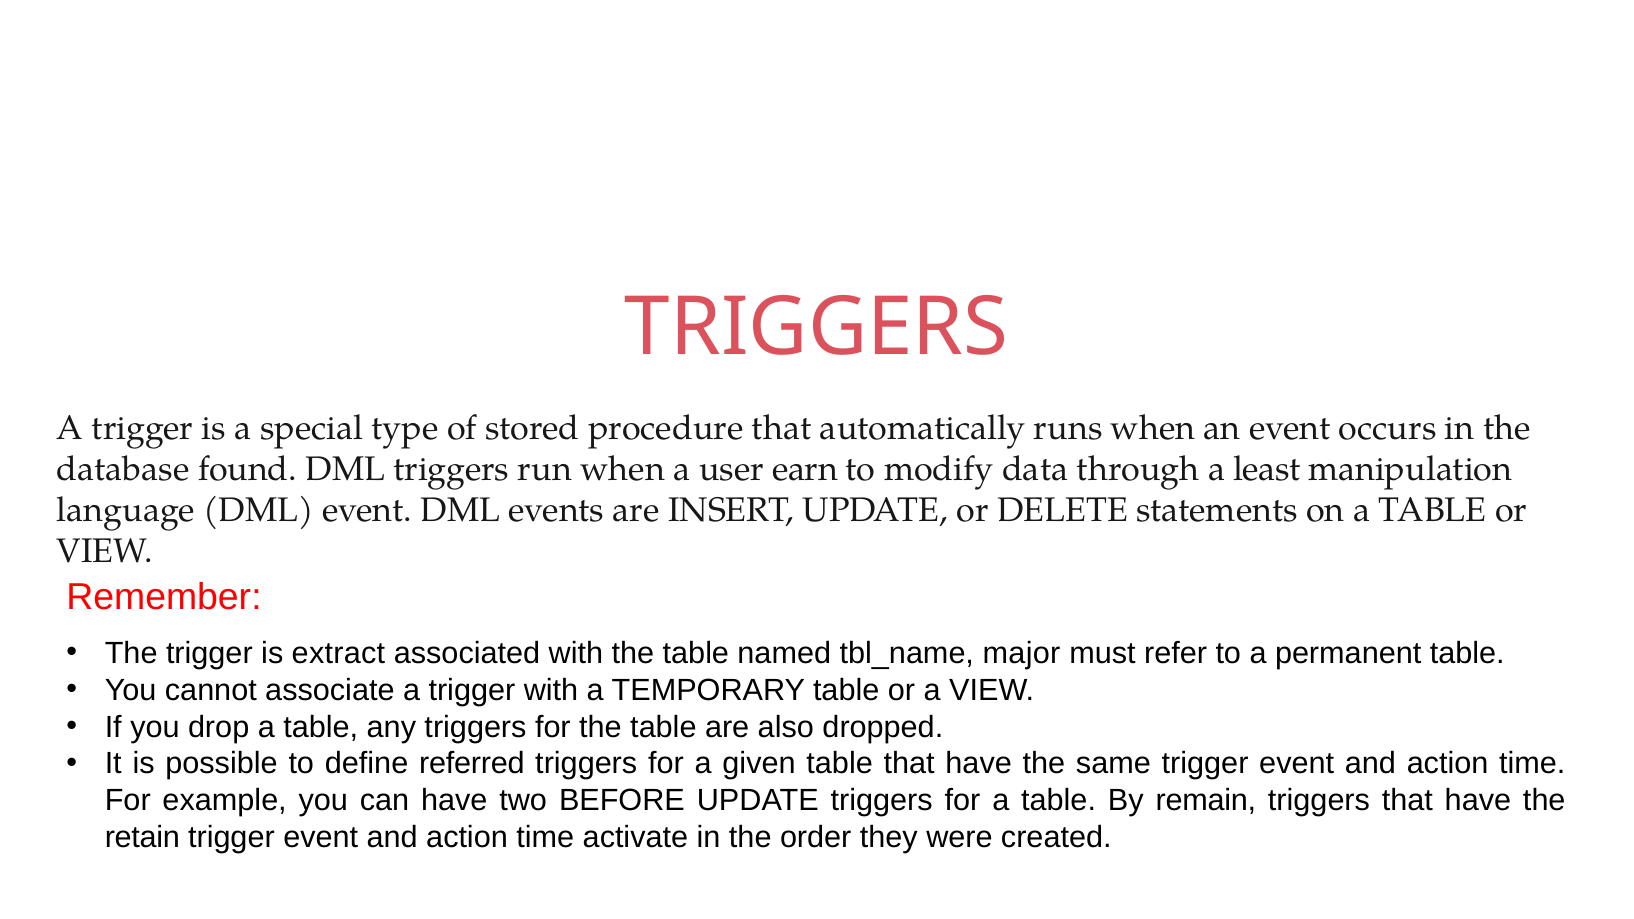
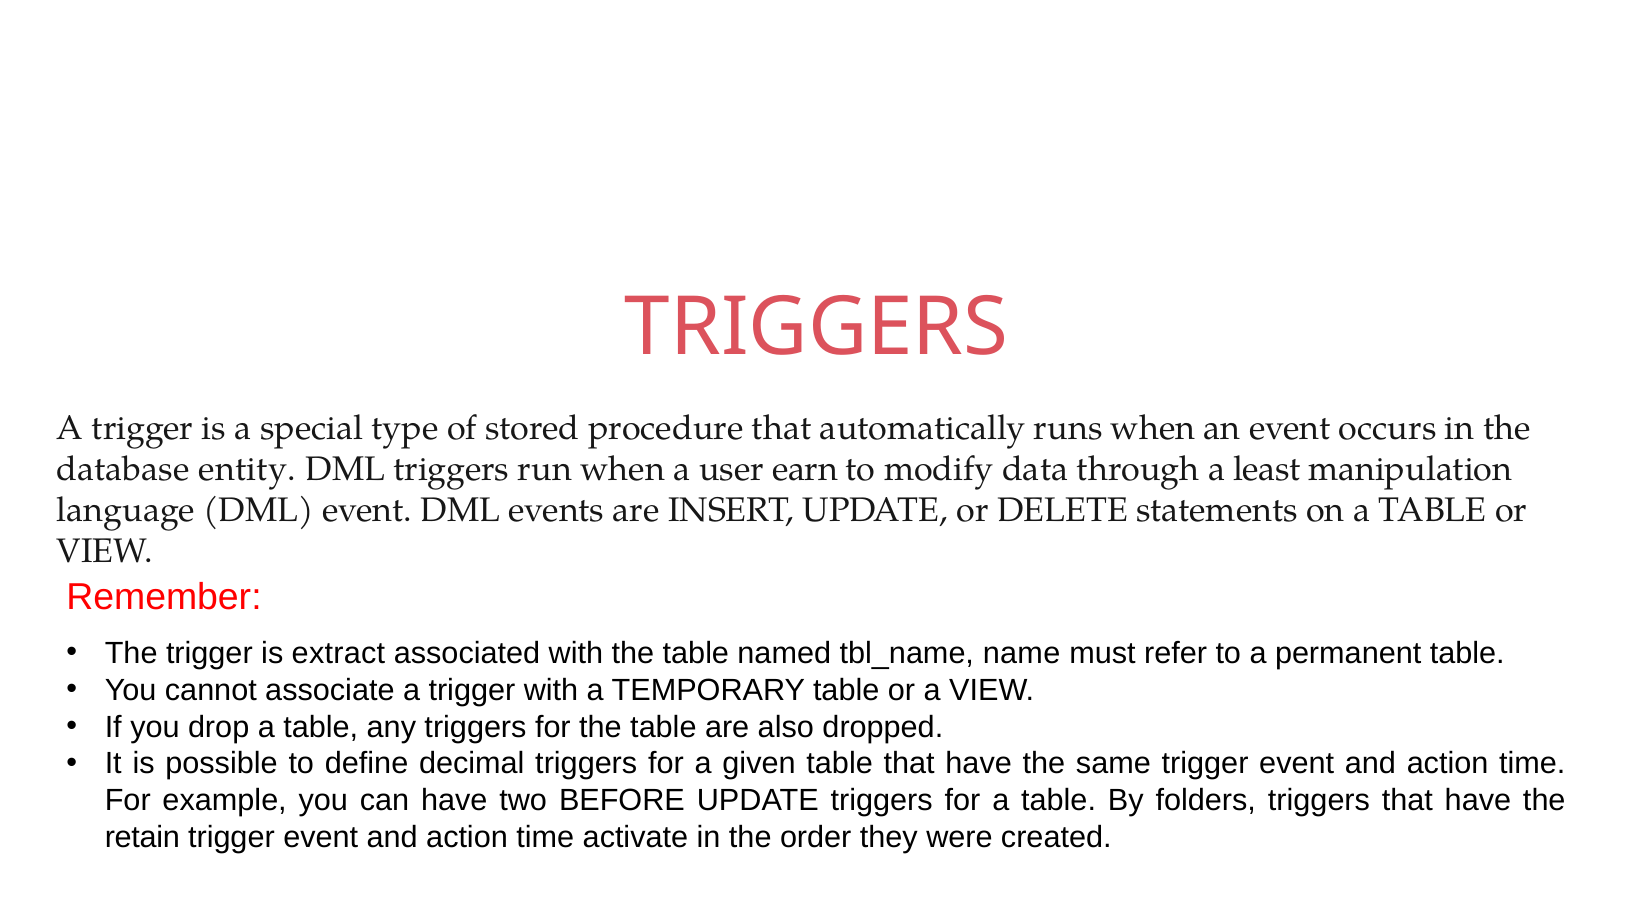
found: found -> entity
major: major -> name
referred: referred -> decimal
remain: remain -> folders
